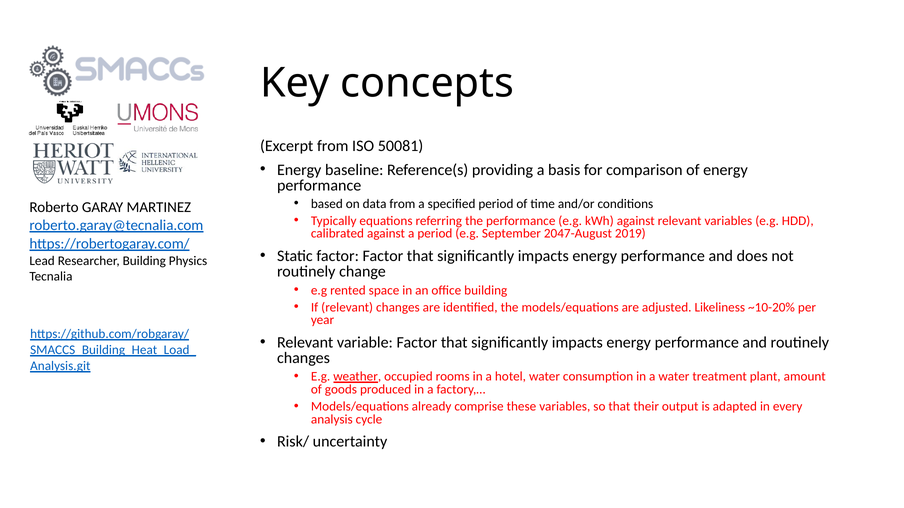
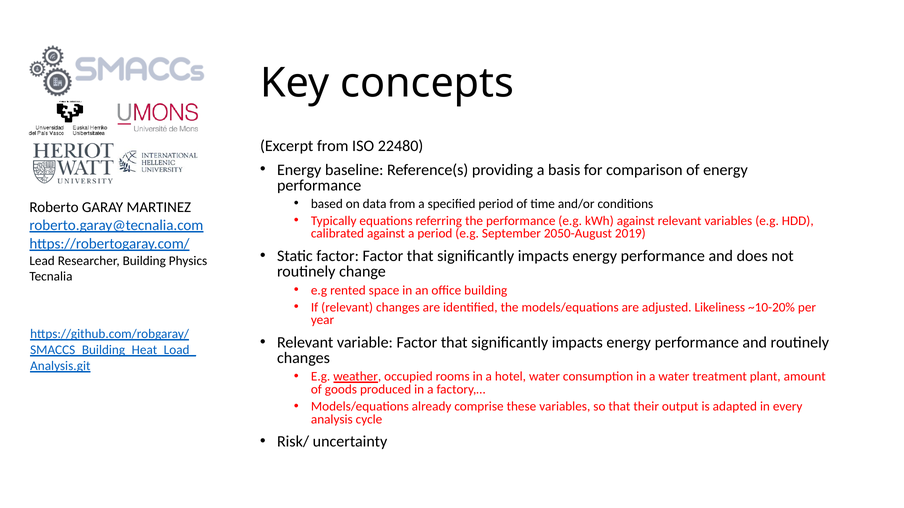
50081: 50081 -> 22480
2047-August: 2047-August -> 2050-August
